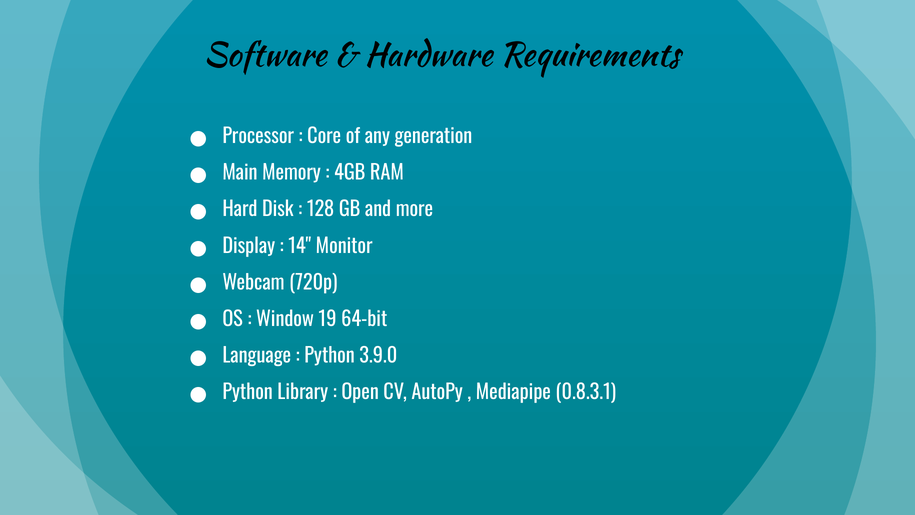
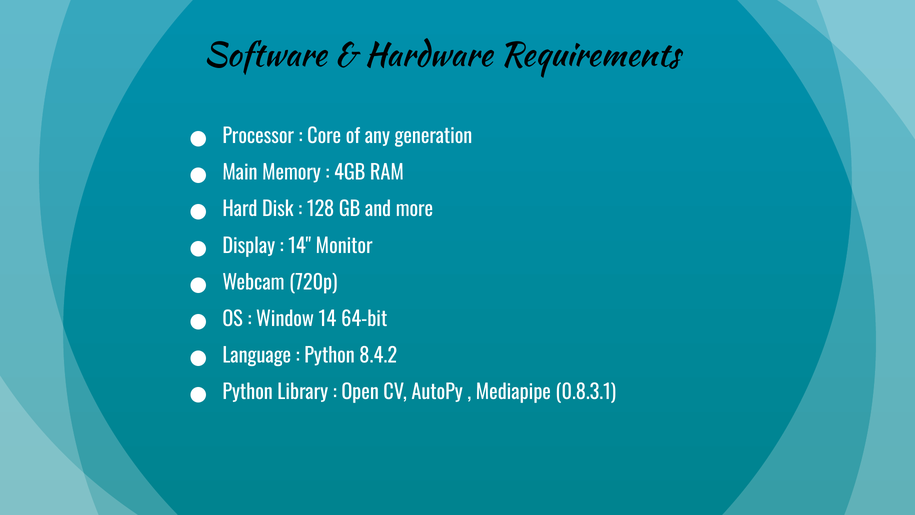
Window 19: 19 -> 14
3.9.0: 3.9.0 -> 8.4.2
